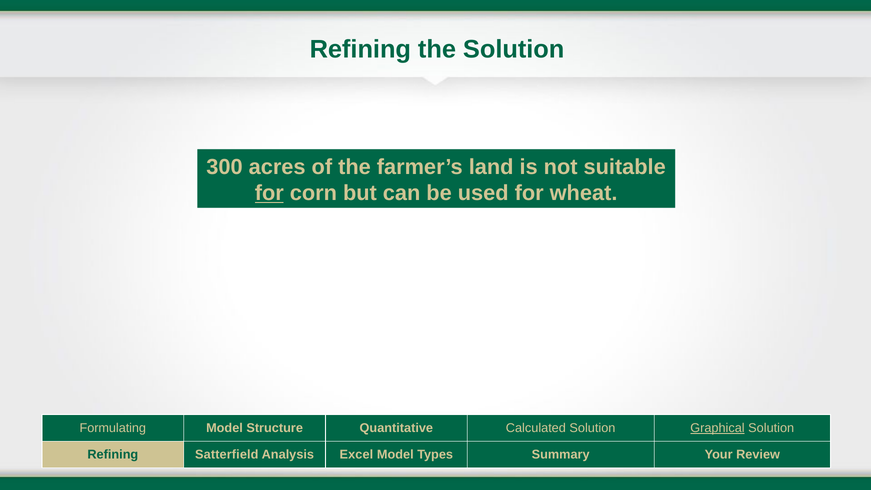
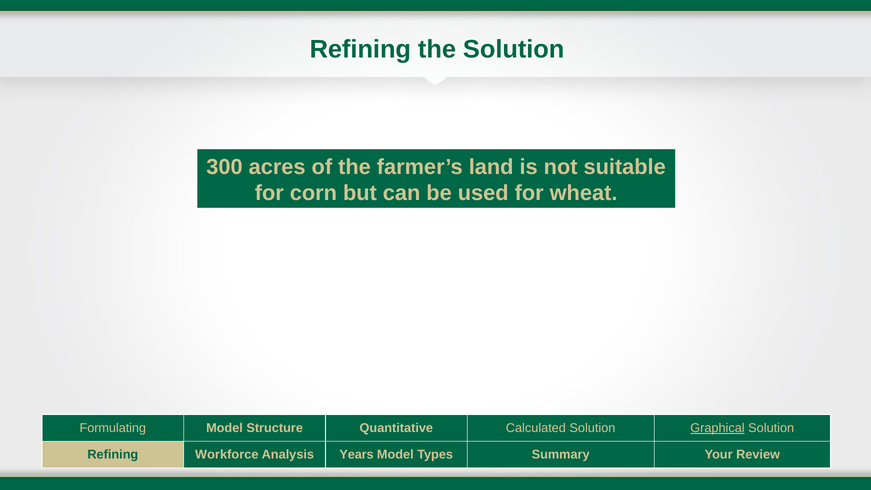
for at (269, 193) underline: present -> none
Satterfield: Satterfield -> Workforce
Excel: Excel -> Years
